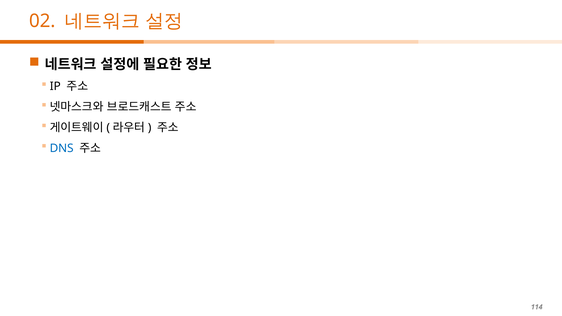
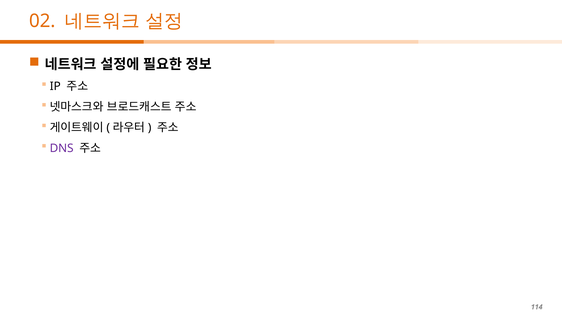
DNS colour: blue -> purple
